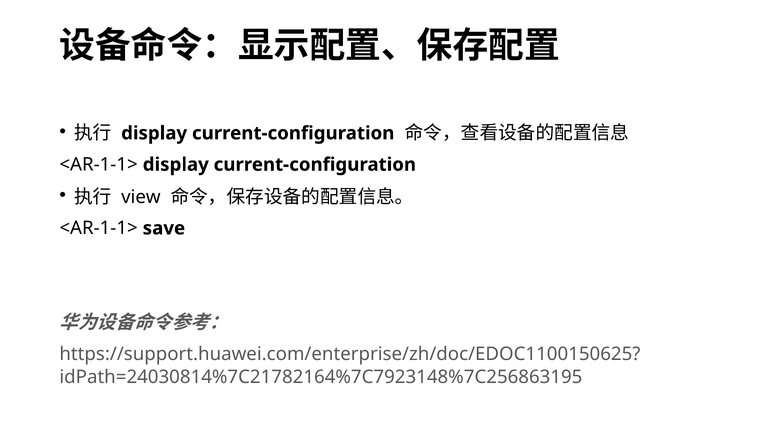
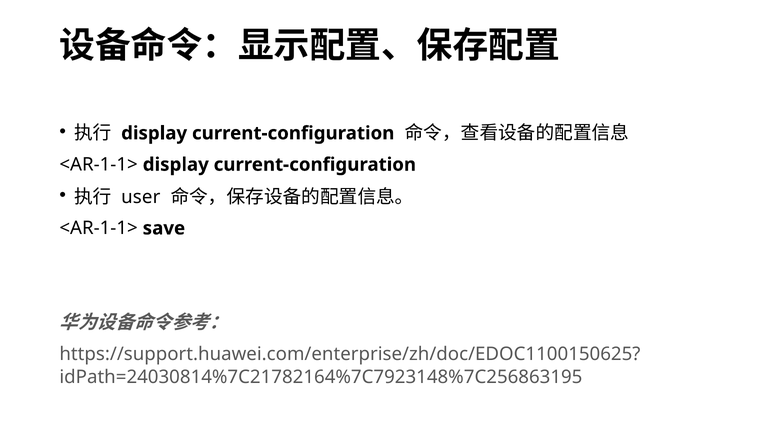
view: view -> user
